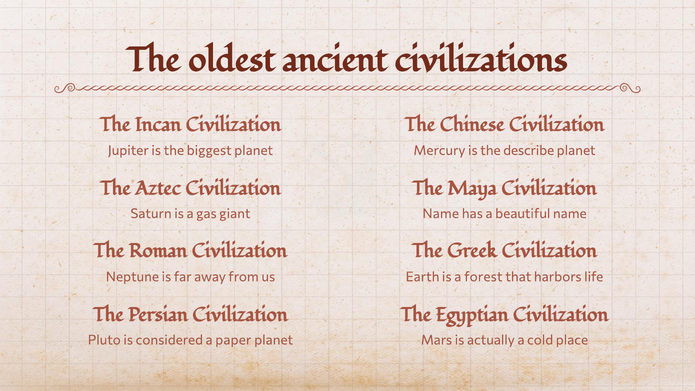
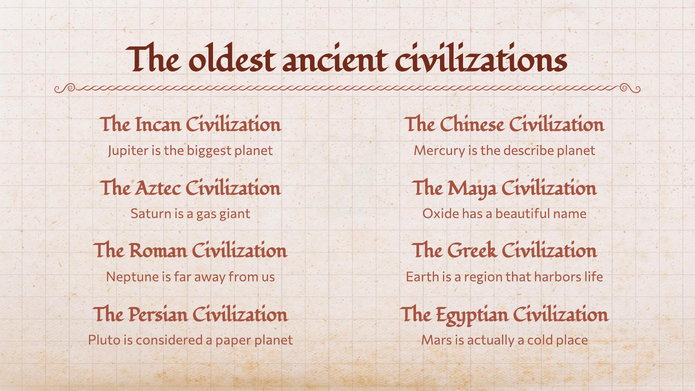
Name at (441, 214): Name -> Oxide
forest: forest -> region
